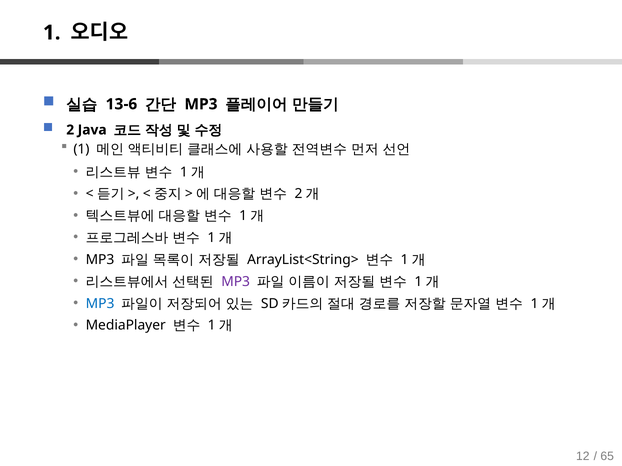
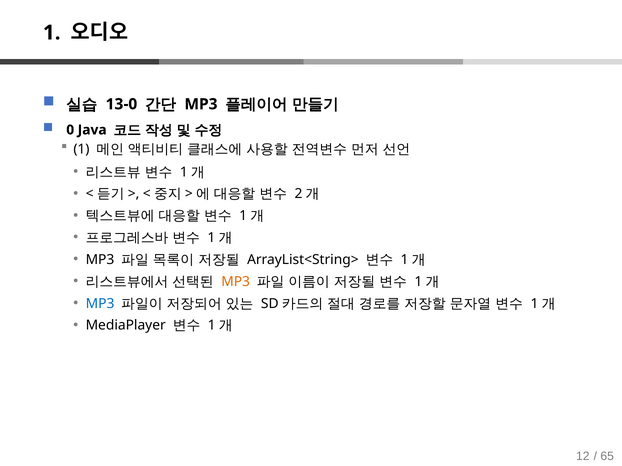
13-6: 13-6 -> 13-0
2: 2 -> 0
MP3 at (236, 282) colour: purple -> orange
